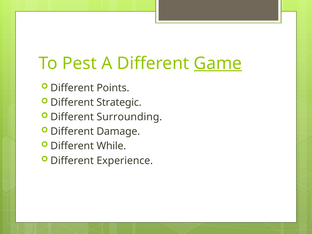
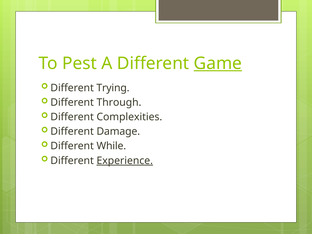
Points: Points -> Trying
Strategic: Strategic -> Through
Surrounding: Surrounding -> Complexities
Experience underline: none -> present
